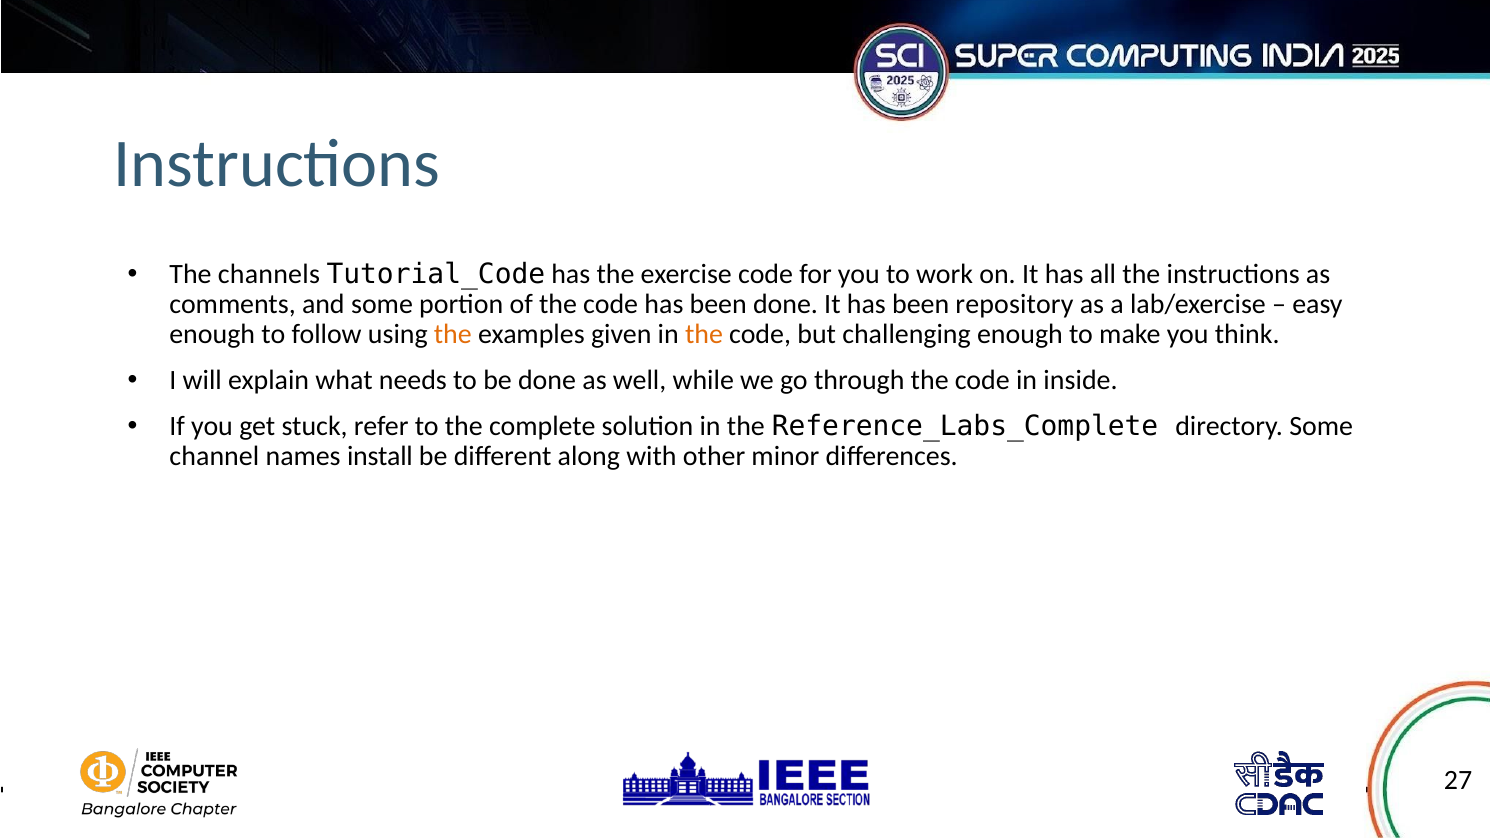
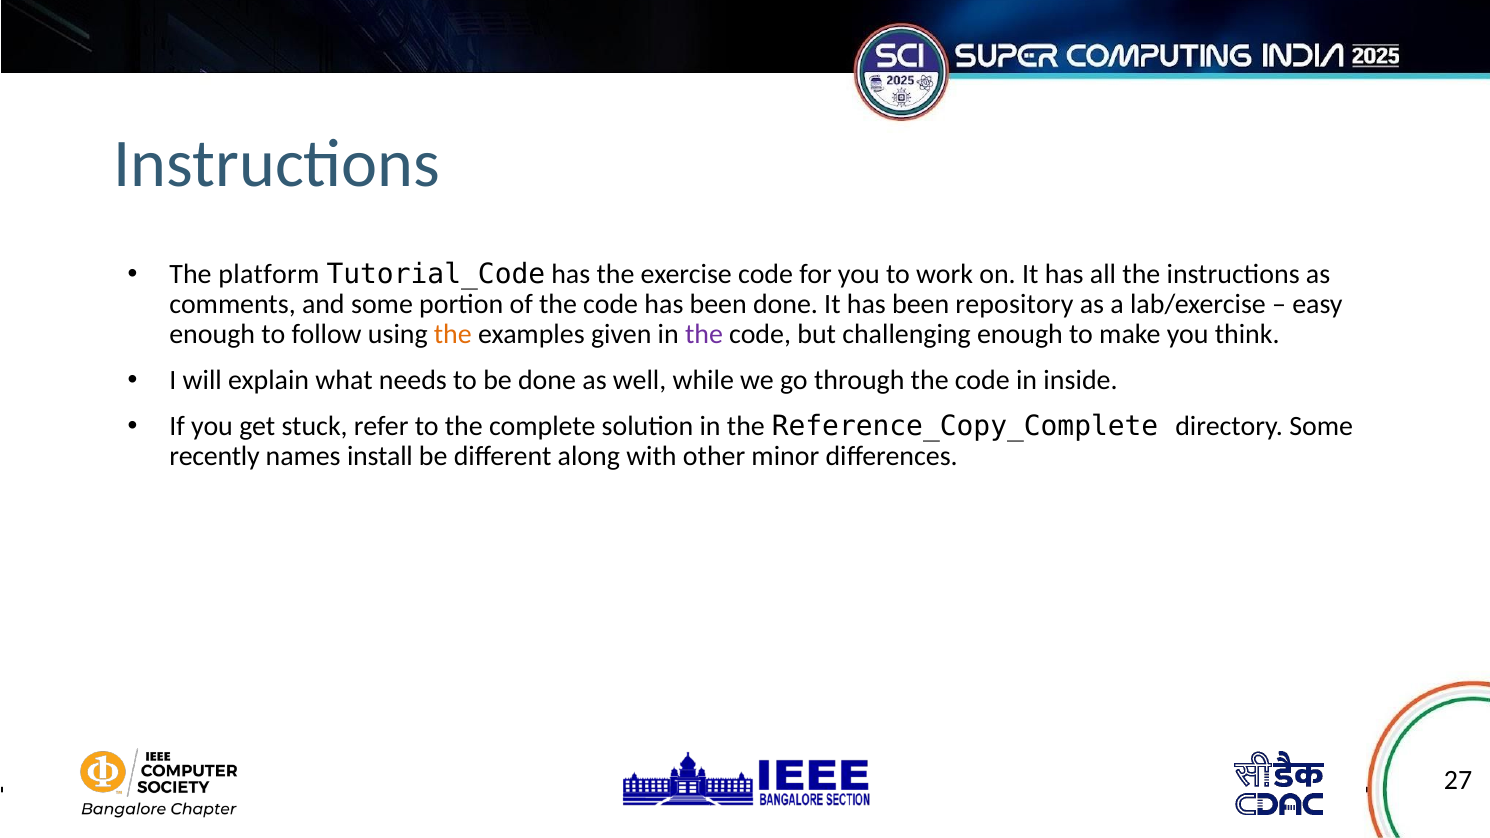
channels: channels -> platform
the at (704, 335) colour: orange -> purple
Reference_Labs_Complete: Reference_Labs_Complete -> Reference_Copy_Complete
channel: channel -> recently
